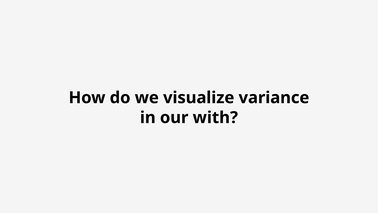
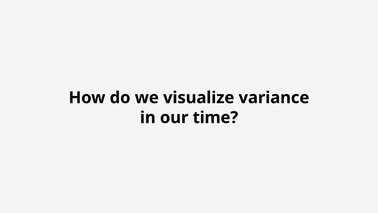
with: with -> time
